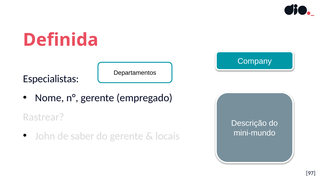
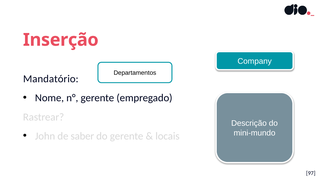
Definida: Definida -> Inserção
Especialistas: Especialistas -> Mandatório
